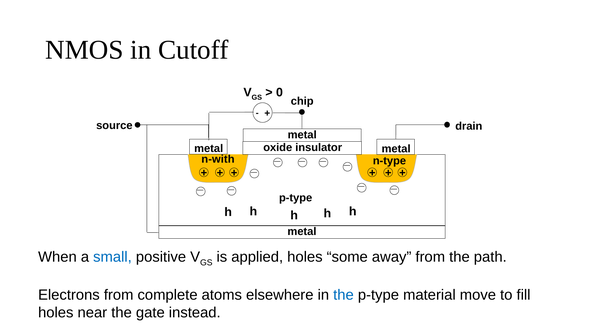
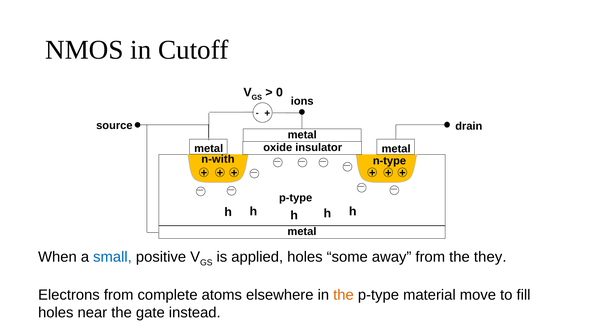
chip: chip -> ions
path: path -> they
the at (343, 295) colour: blue -> orange
